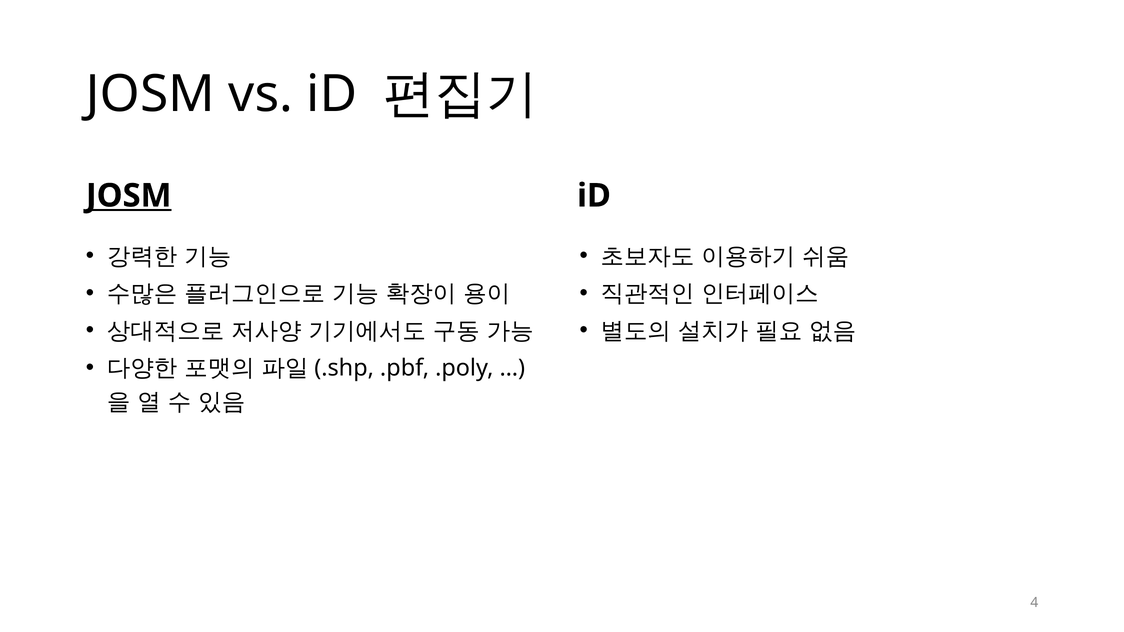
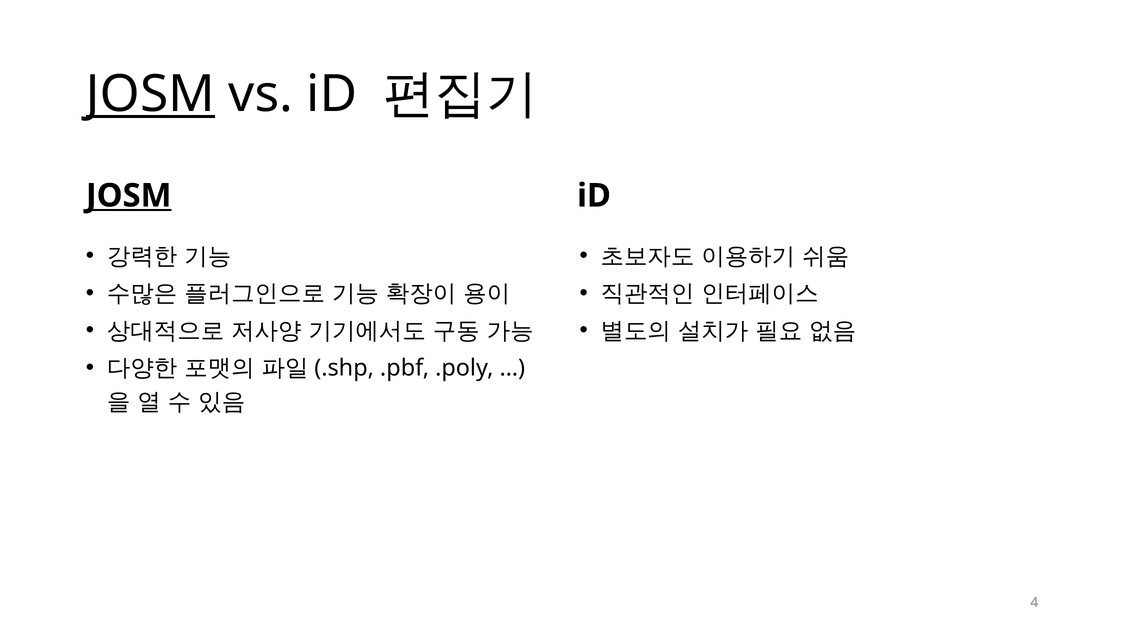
JOSM at (151, 94) underline: none -> present
